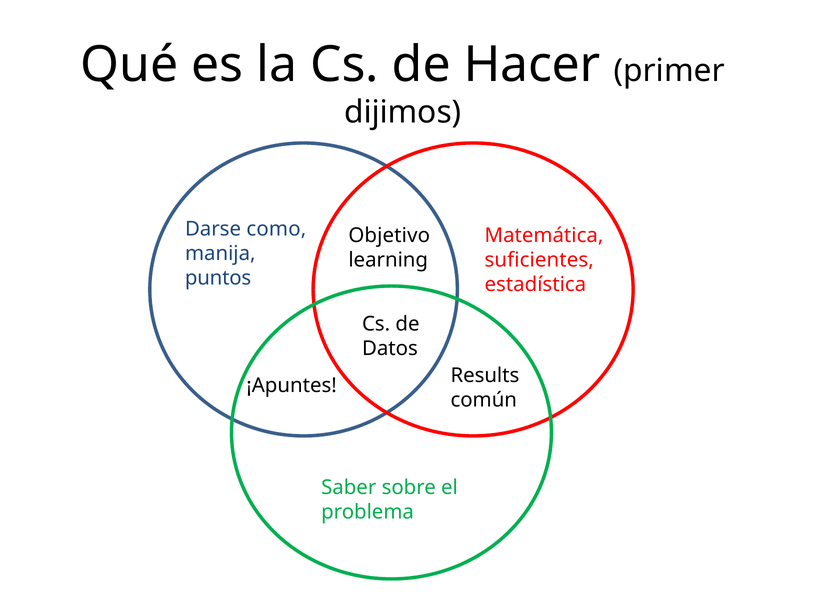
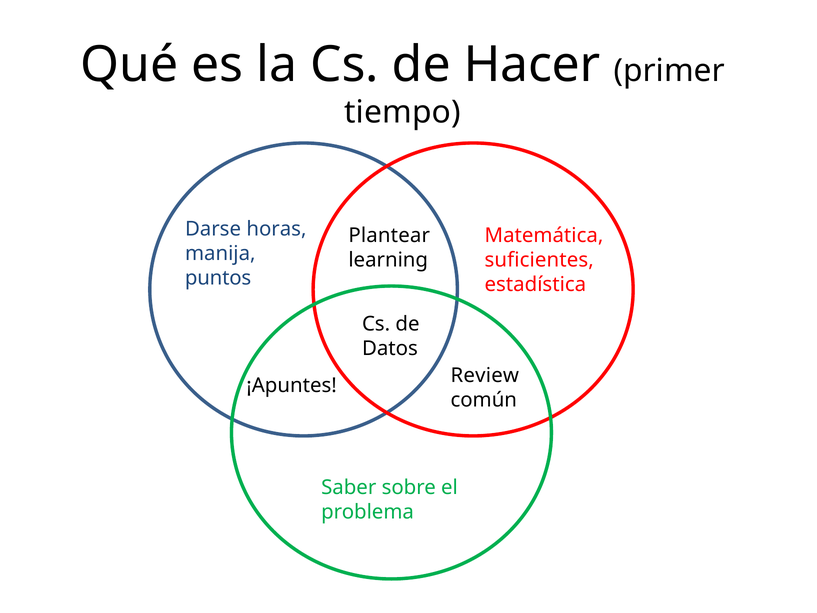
dijimos: dijimos -> tiempo
como: como -> horas
Objetivo: Objetivo -> Plantear
Results: Results -> Review
